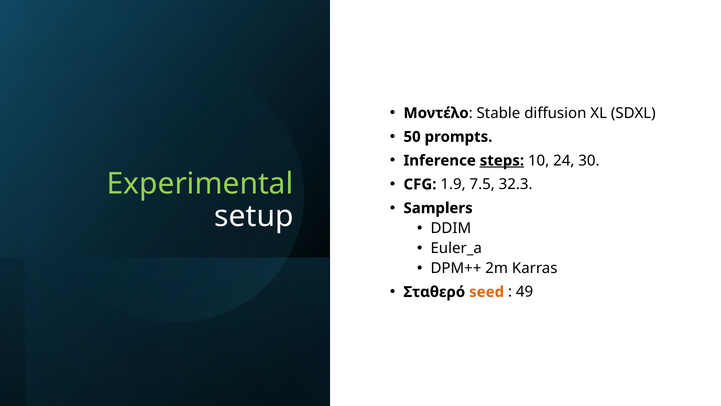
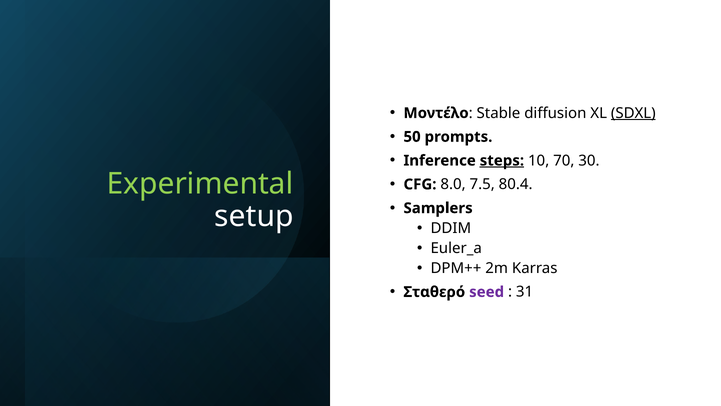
SDXL underline: none -> present
24: 24 -> 70
1.9: 1.9 -> 8.0
32.3: 32.3 -> 80.4
seed colour: orange -> purple
49: 49 -> 31
